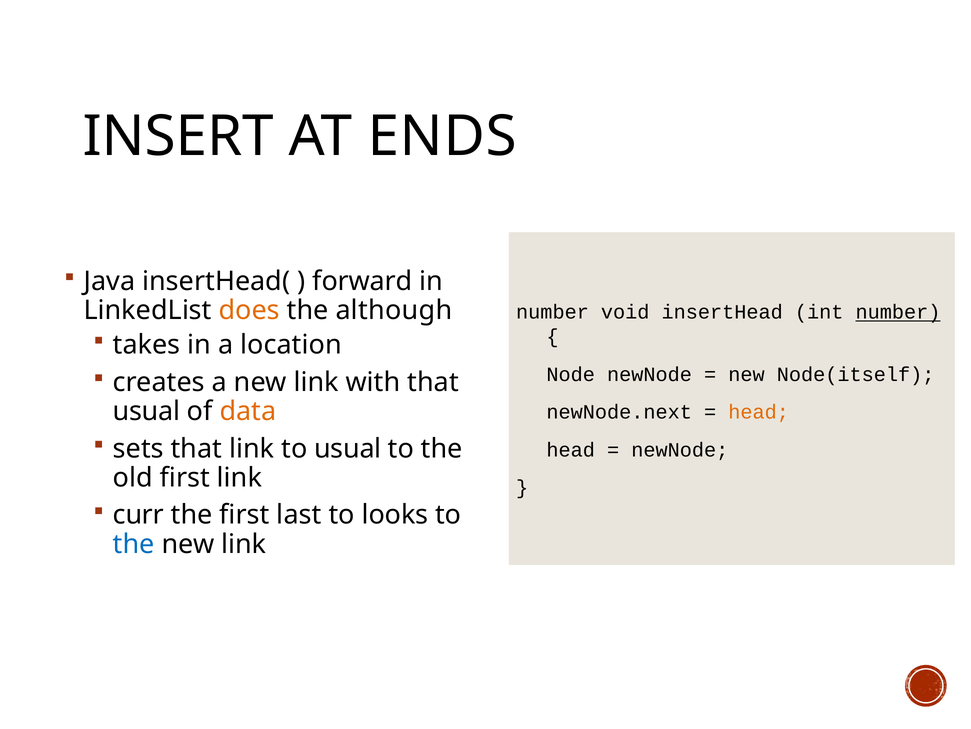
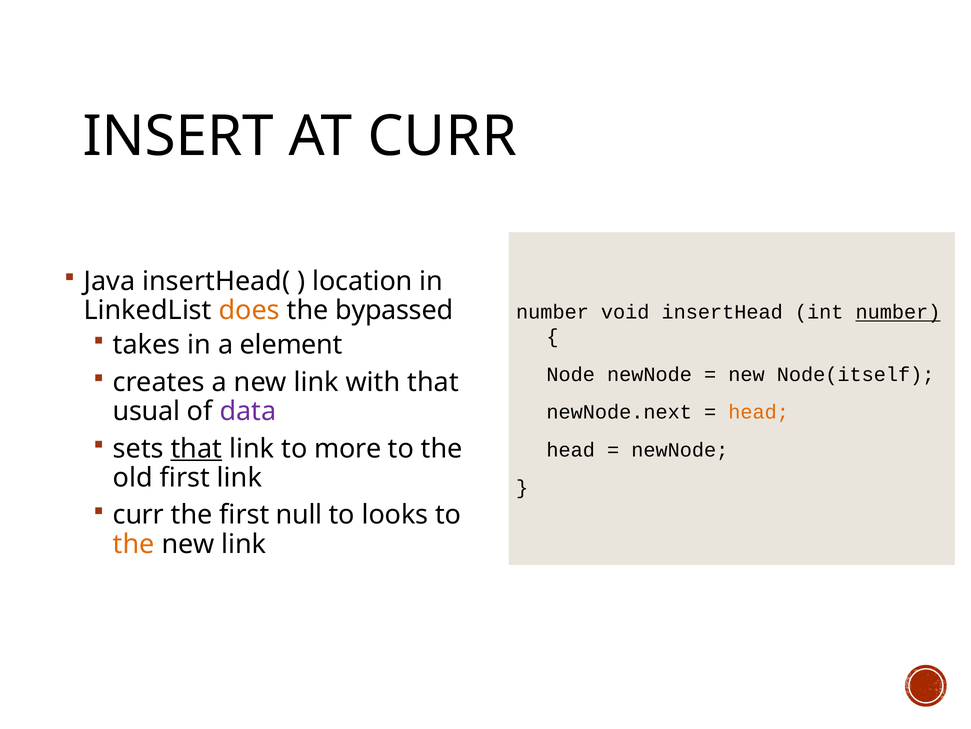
AT ENDS: ENDS -> CURR
forward: forward -> location
although: although -> bypassed
location: location -> element
data colour: orange -> purple
that at (196, 448) underline: none -> present
to usual: usual -> more
last: last -> null
the at (134, 544) colour: blue -> orange
